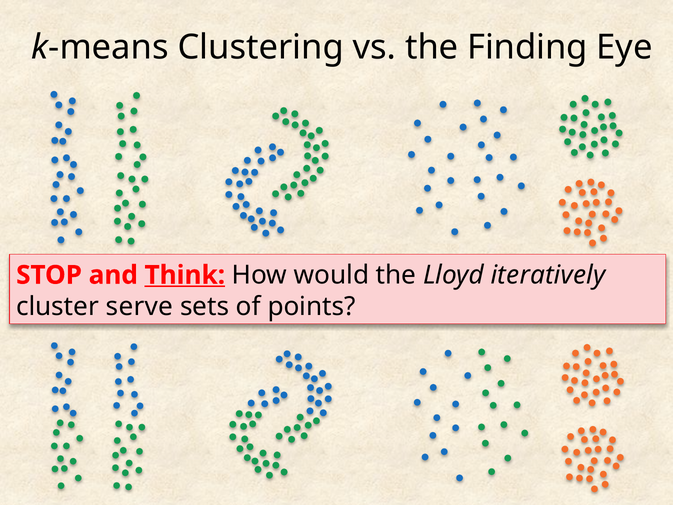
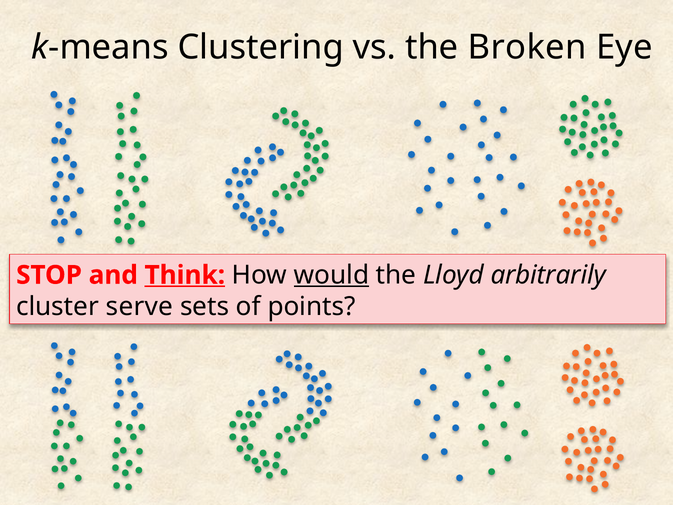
Finding: Finding -> Broken
would underline: none -> present
iteratively: iteratively -> arbitrarily
